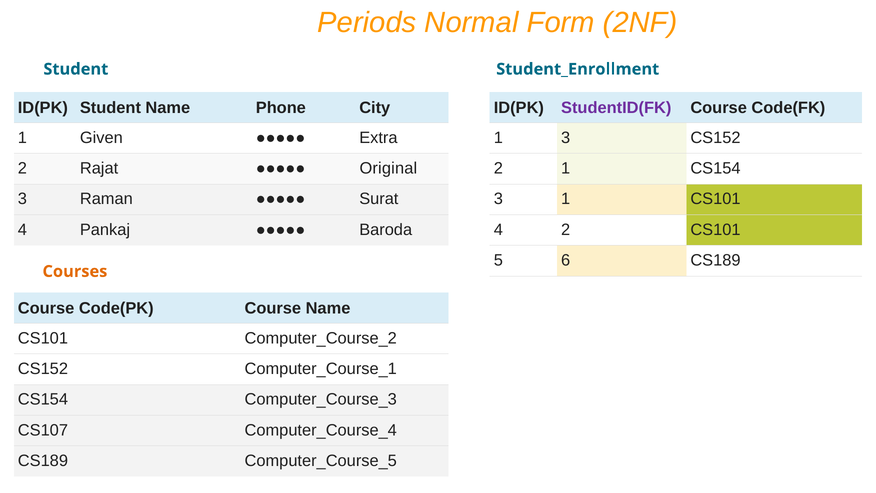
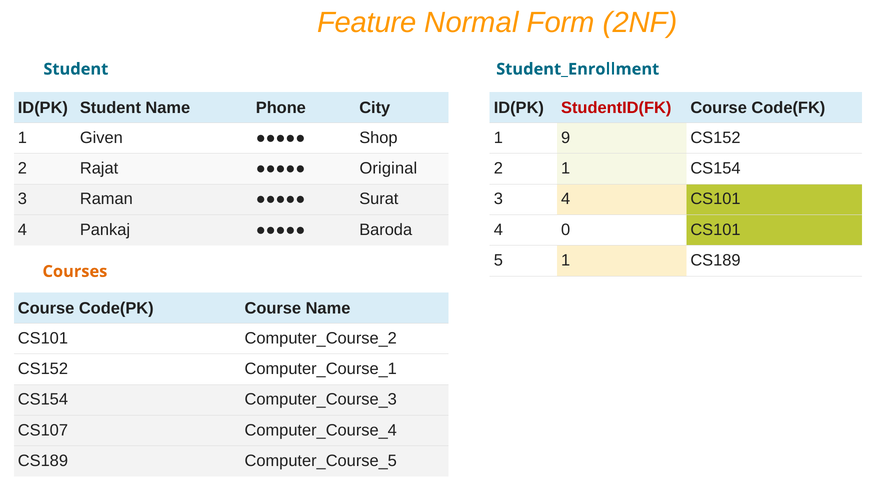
Periods: Periods -> Feature
StudentID(FK colour: purple -> red
Extra: Extra -> Shop
1 3: 3 -> 9
3 1: 1 -> 4
4 2: 2 -> 0
5 6: 6 -> 1
